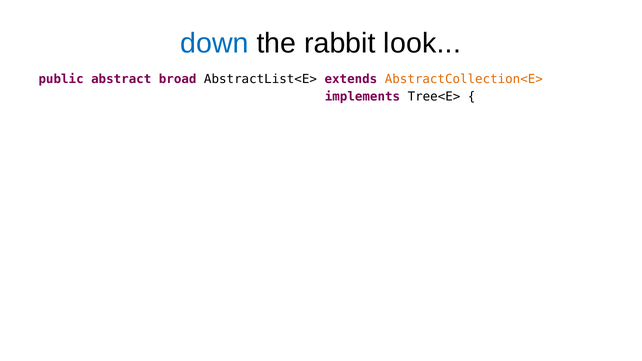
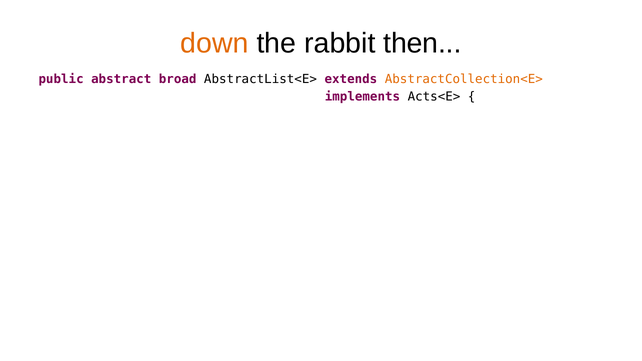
down colour: blue -> orange
look: look -> then
Tree<E>: Tree<E> -> Acts<E>
